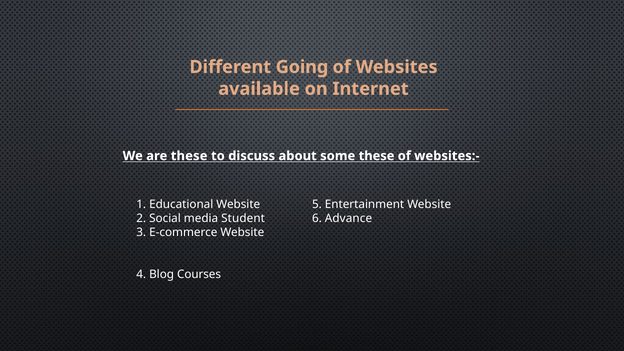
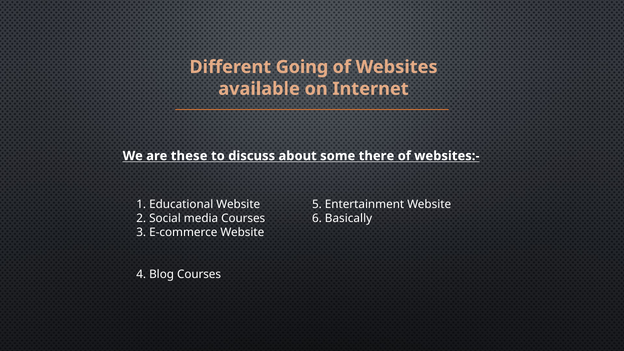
some these: these -> there
media Student: Student -> Courses
Advance: Advance -> Basically
